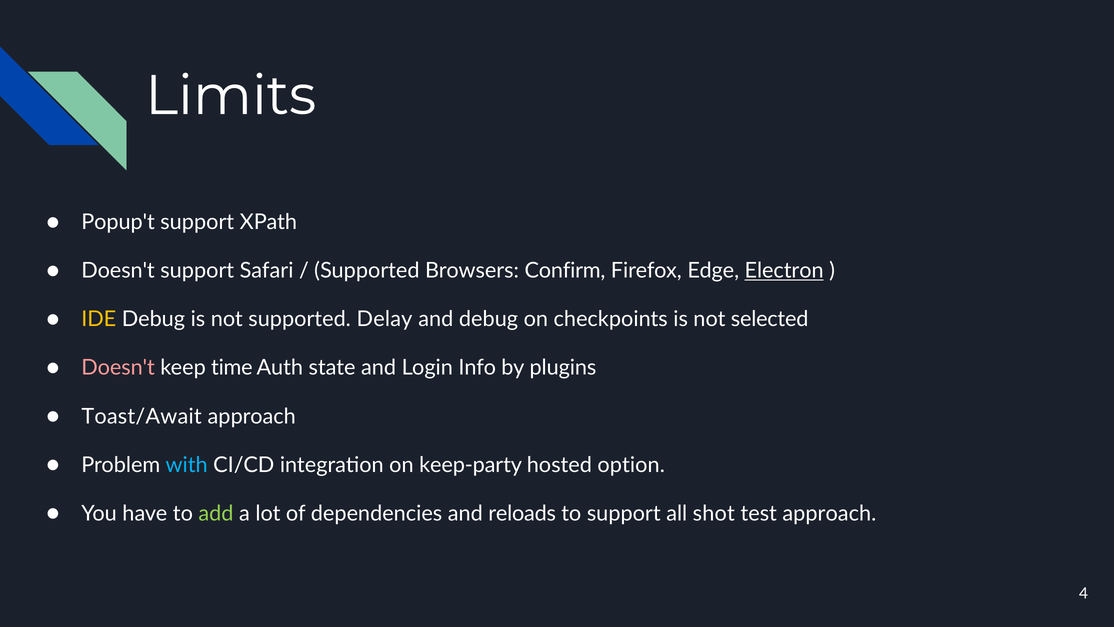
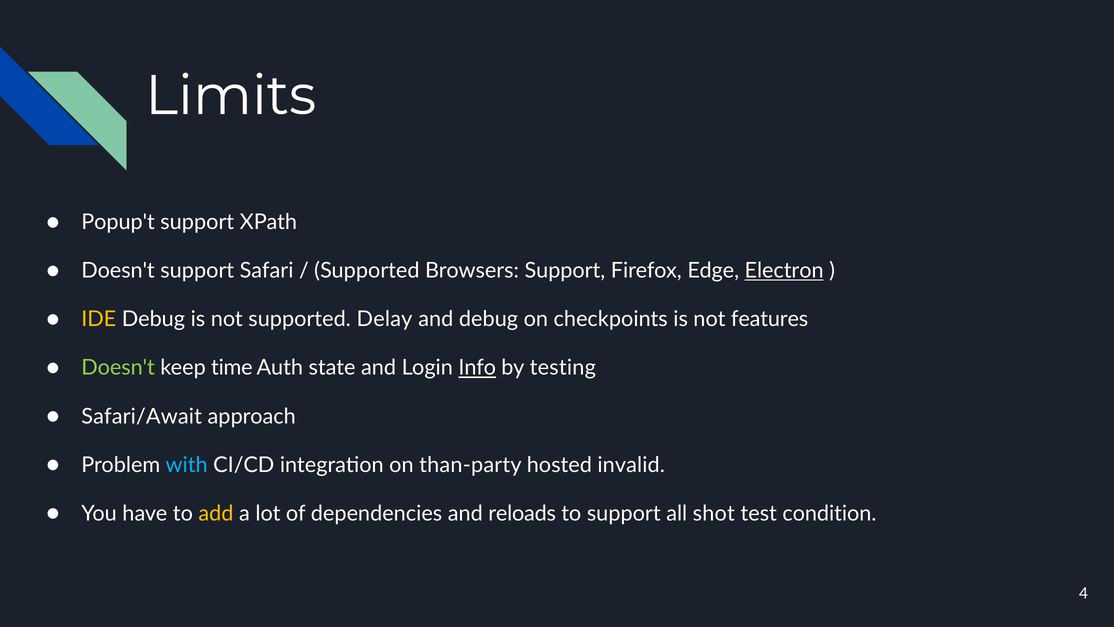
Browsers Confirm: Confirm -> Support
selected: selected -> features
Doesn't at (118, 368) colour: pink -> light green
Info underline: none -> present
plugins: plugins -> testing
Toast/Await: Toast/Await -> Safari/Await
keep-party: keep-party -> than-party
option: option -> invalid
add colour: light green -> yellow
test approach: approach -> condition
